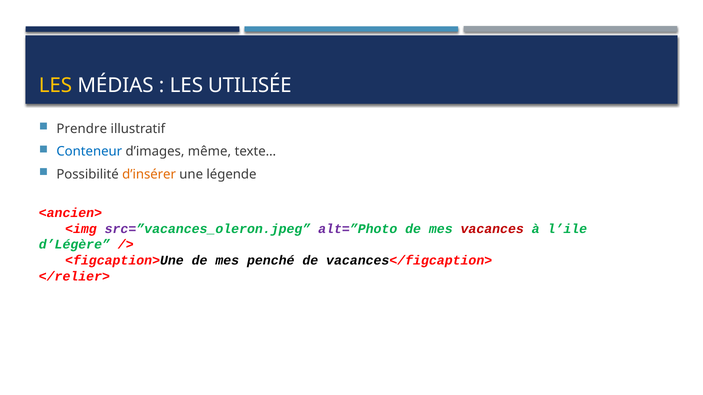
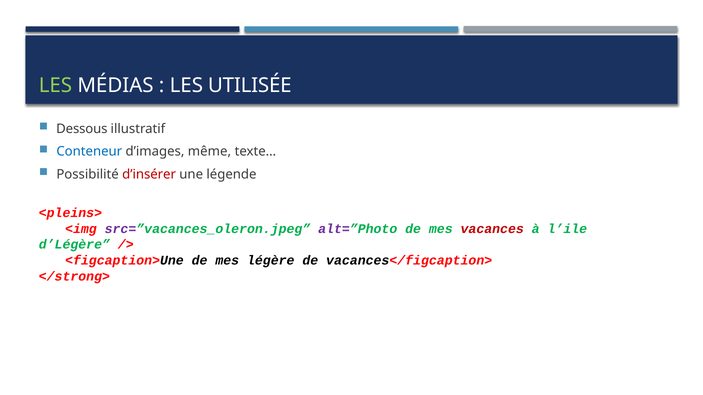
LES at (55, 85) colour: yellow -> light green
Prendre: Prendre -> Dessous
d’insérer colour: orange -> red
<ancien>: <ancien> -> <pleins>
penché: penché -> légère
</relier>: </relier> -> </strong>
